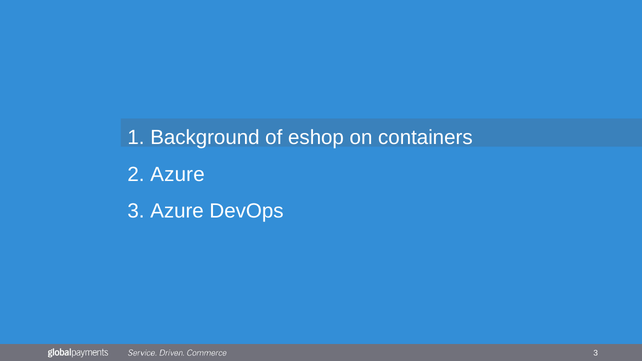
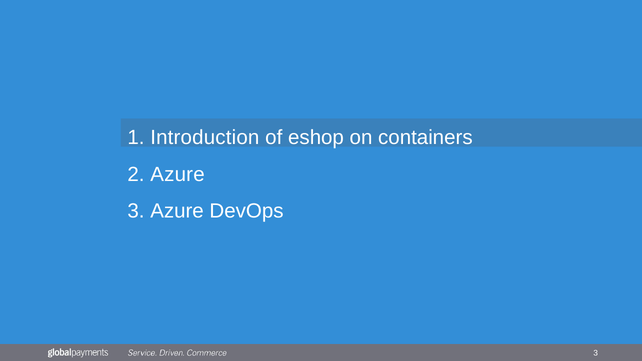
Background: Background -> Introduction
